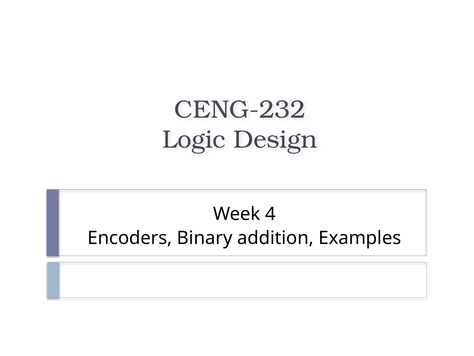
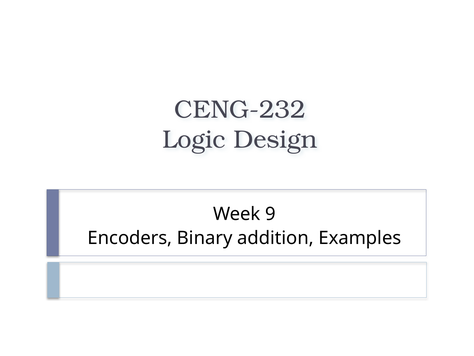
4: 4 -> 9
